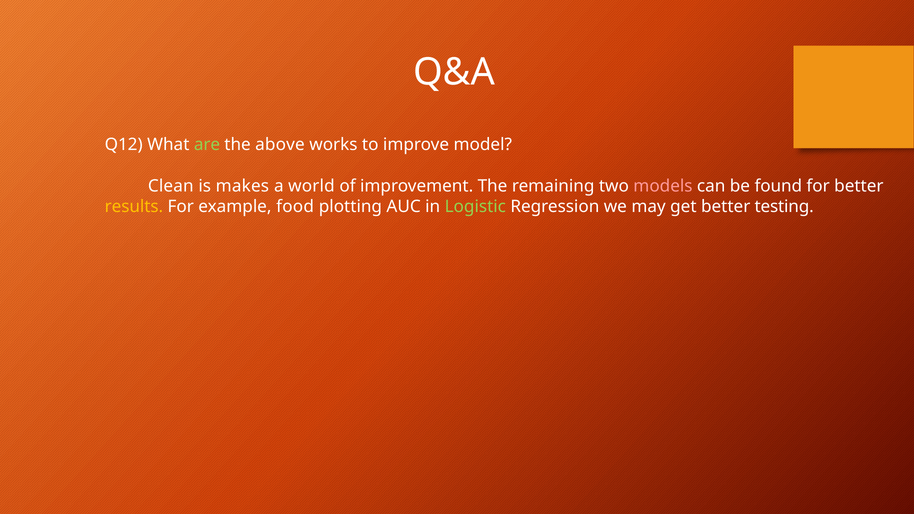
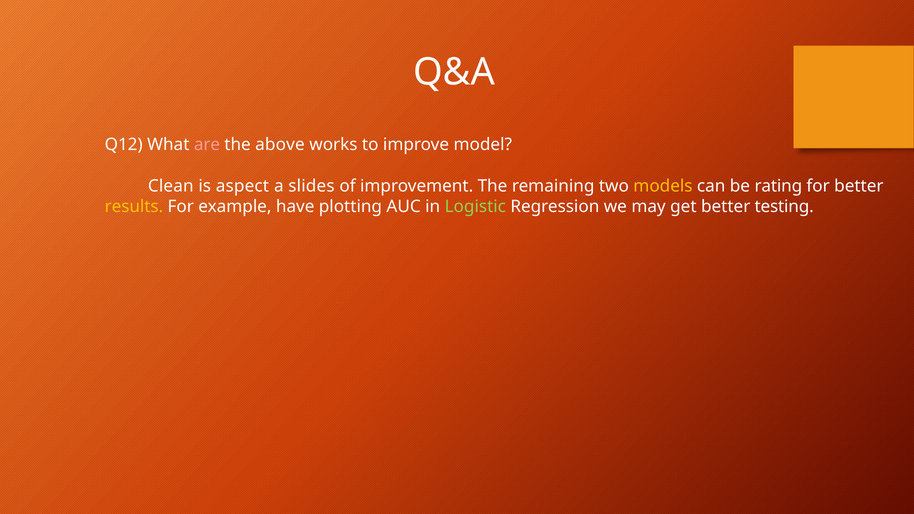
are colour: light green -> pink
makes: makes -> aspect
world: world -> slides
models colour: pink -> yellow
found: found -> rating
food: food -> have
